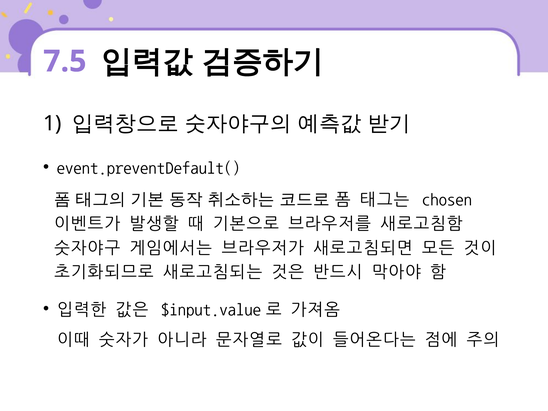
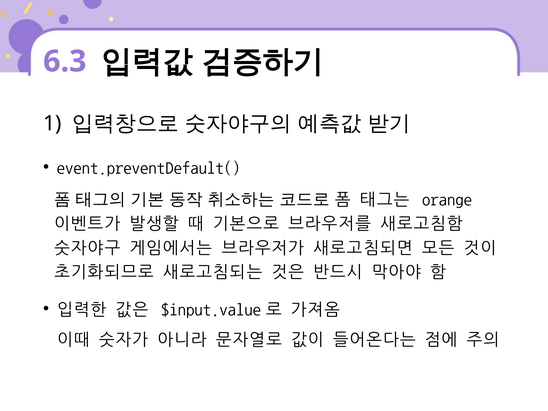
7.5: 7.5 -> 6.3
chosen: chosen -> orange
